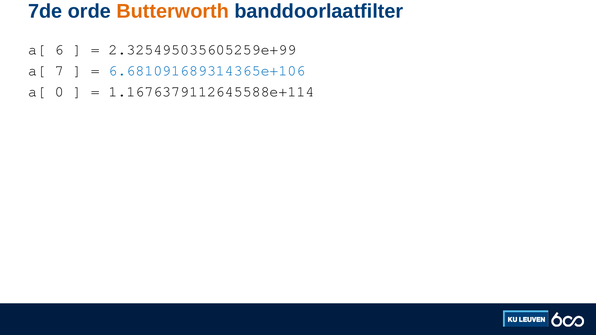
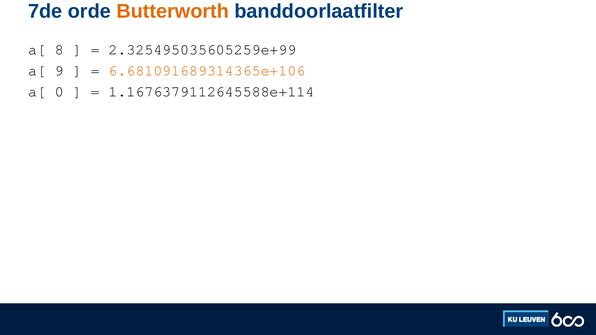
6: 6 -> 8
7: 7 -> 9
6.681091689314365e+106 colour: blue -> orange
